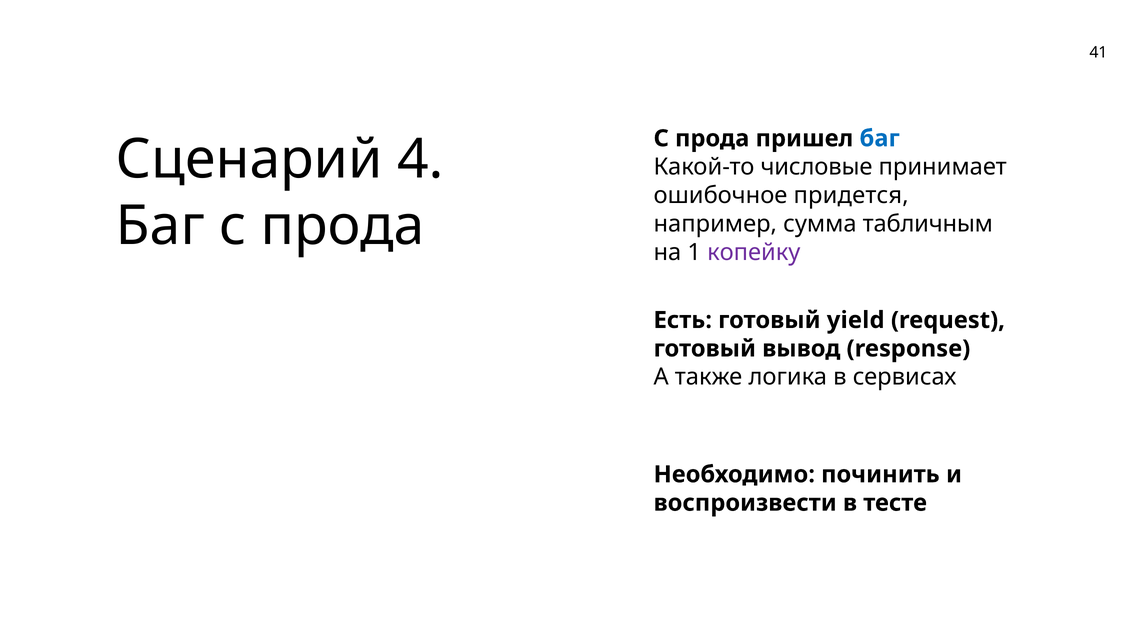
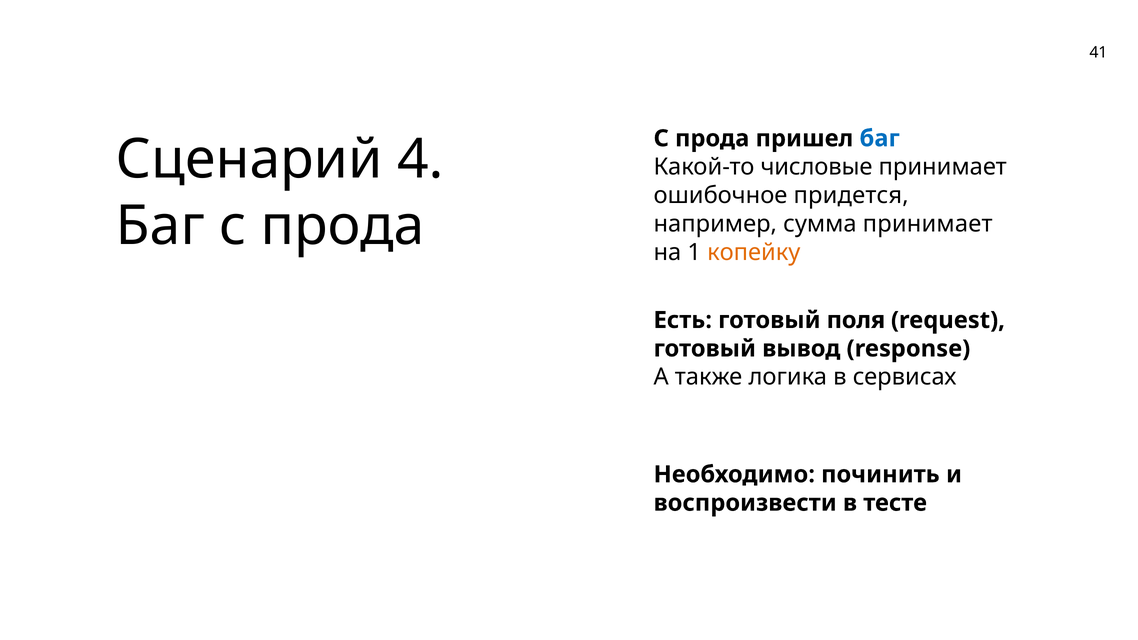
сумма табличным: табличным -> принимает
копейку colour: purple -> orange
yield: yield -> поля
